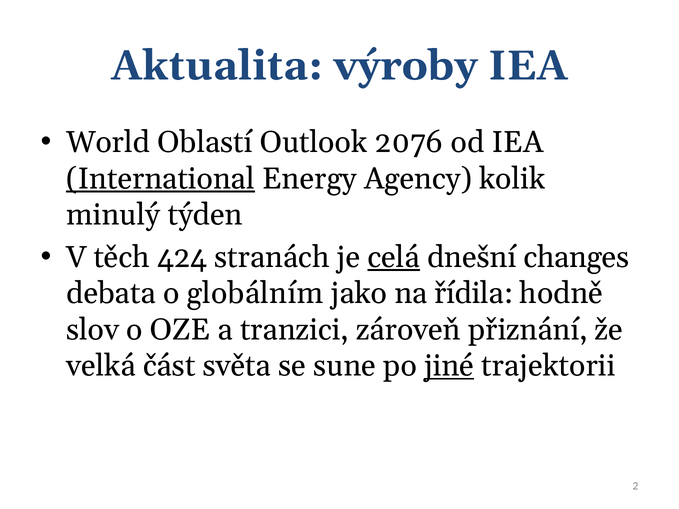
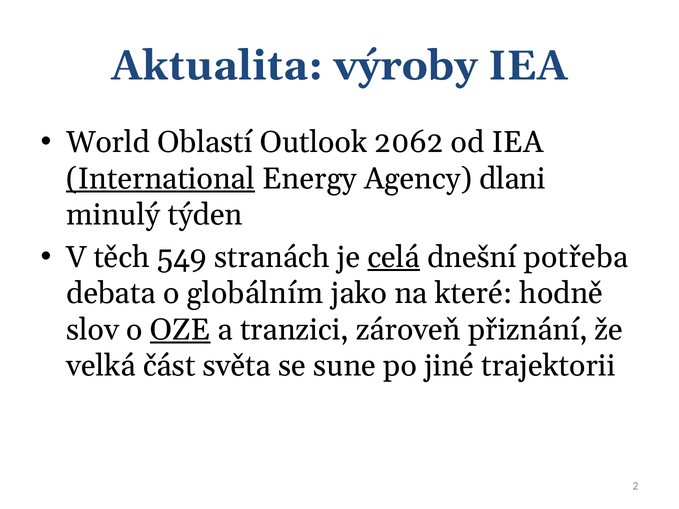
2076: 2076 -> 2062
kolik: kolik -> dlani
424: 424 -> 549
changes: changes -> potřeba
řídila: řídila -> které
OZE underline: none -> present
jiné underline: present -> none
